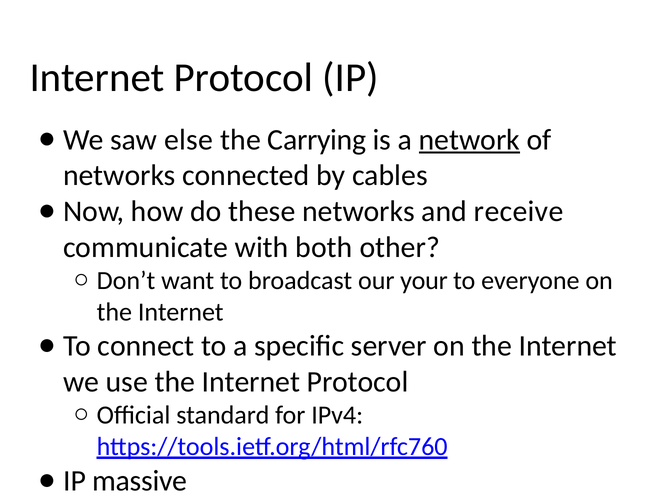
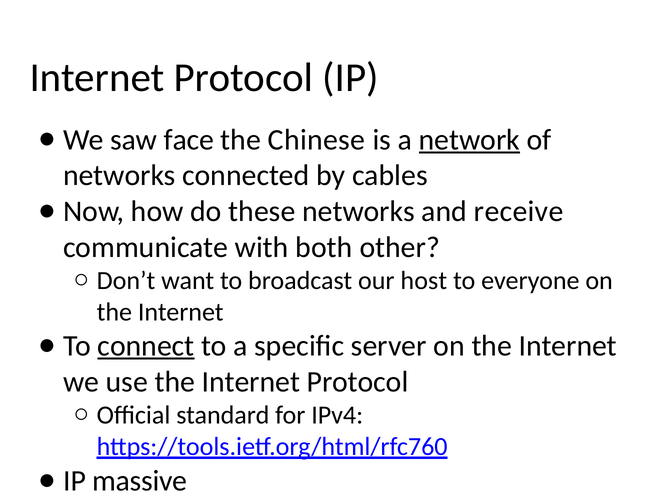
else: else -> face
Carrying: Carrying -> Chinese
your: your -> host
connect at (146, 345) underline: none -> present
